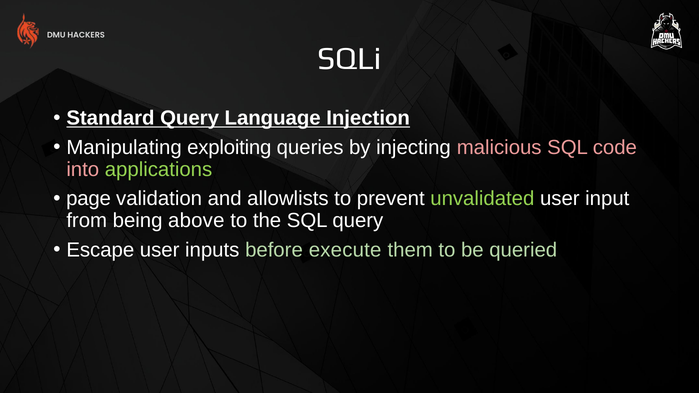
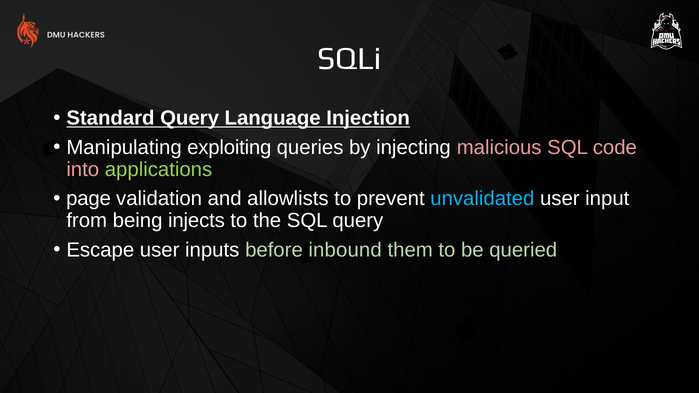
unvalidated colour: light green -> light blue
above: above -> injects
execute: execute -> inbound
